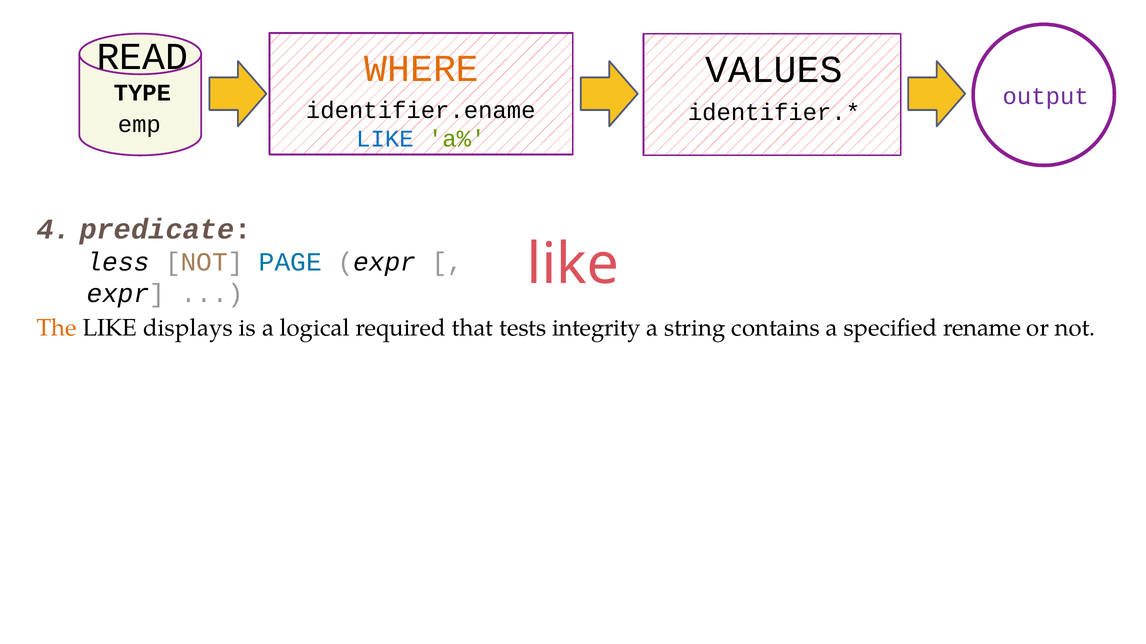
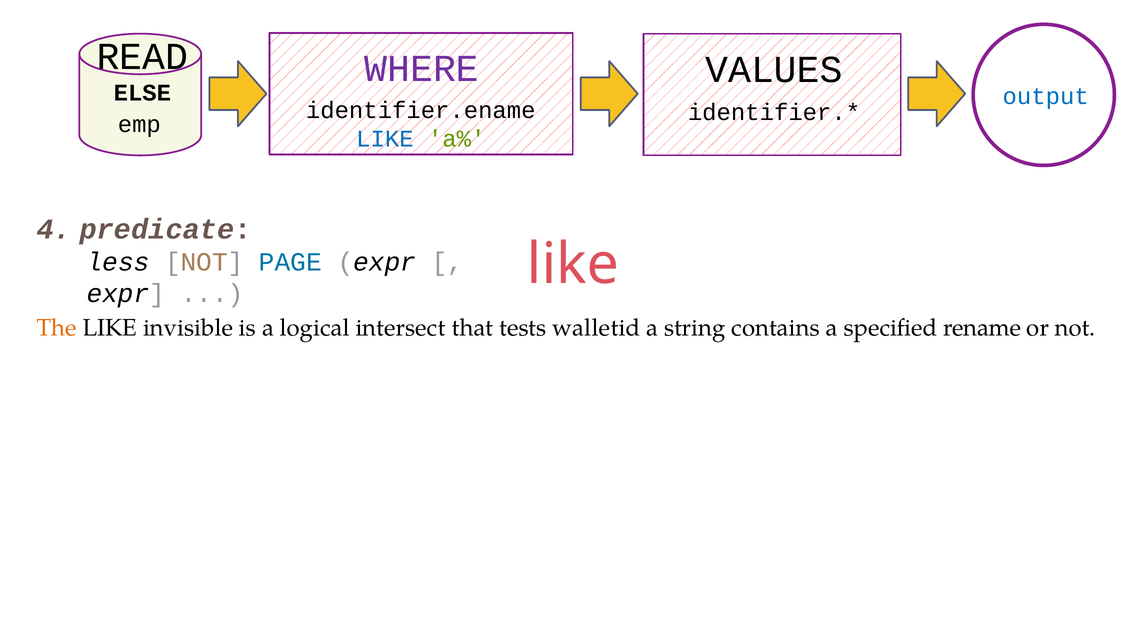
WHERE colour: orange -> purple
TYPE: TYPE -> ELSE
output colour: purple -> blue
displays: displays -> invisible
required: required -> intersect
integrity: integrity -> walletid
